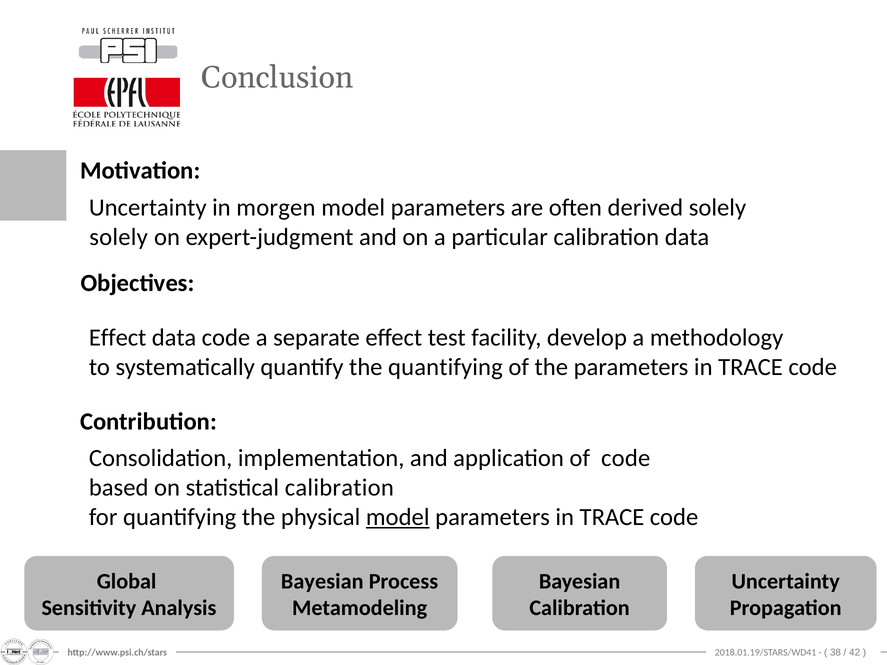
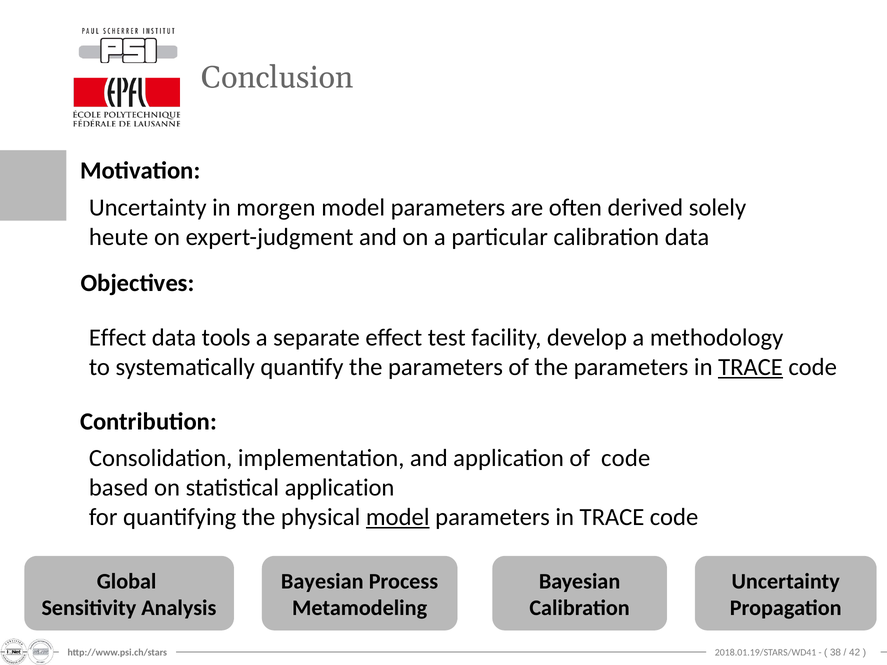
solely at (119, 237): solely -> heute
data code: code -> tools
quantify the quantifying: quantifying -> parameters
TRACE at (751, 367) underline: none -> present
statistical calibration: calibration -> application
